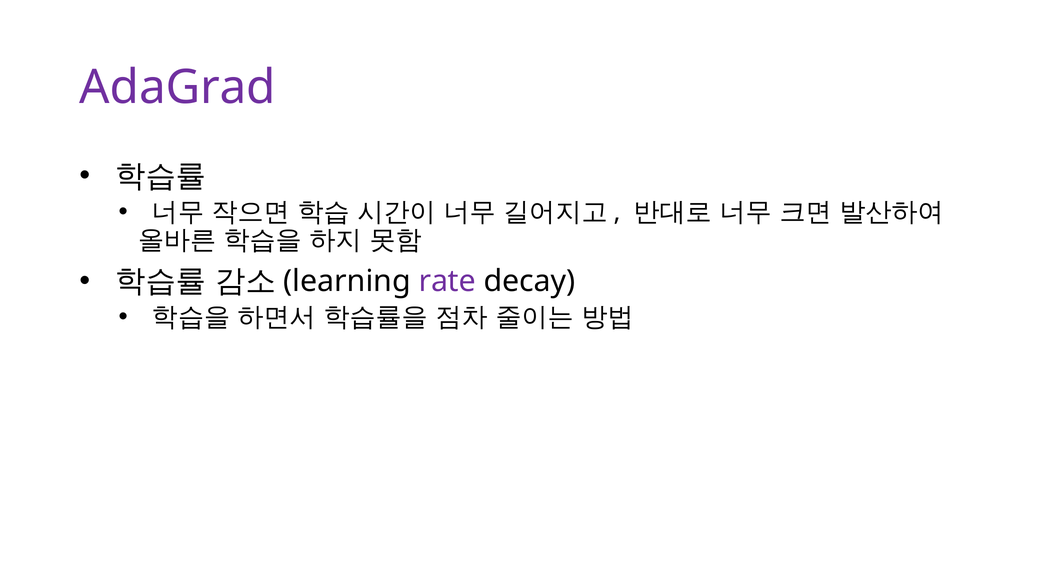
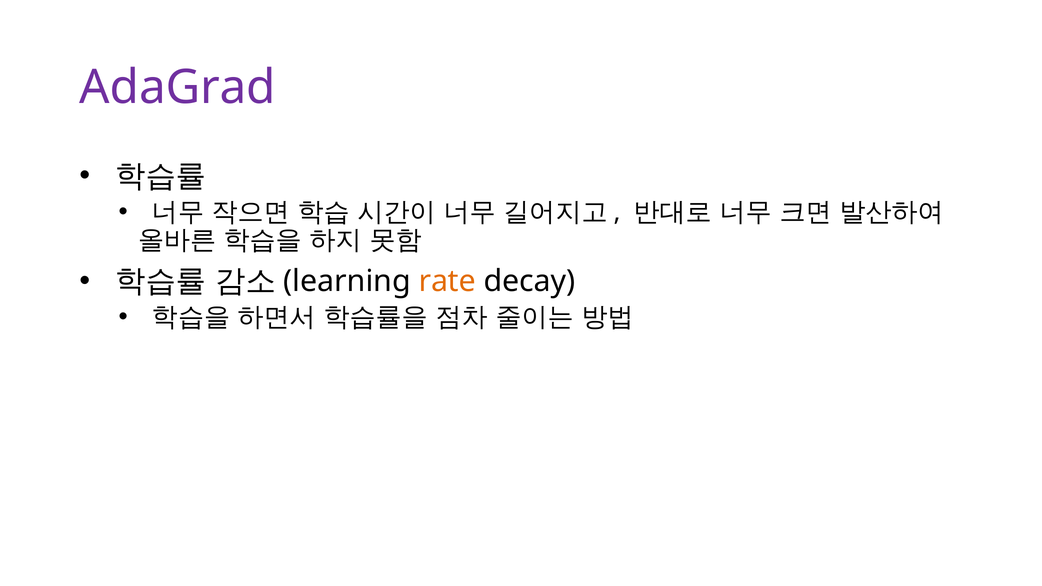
rate colour: purple -> orange
